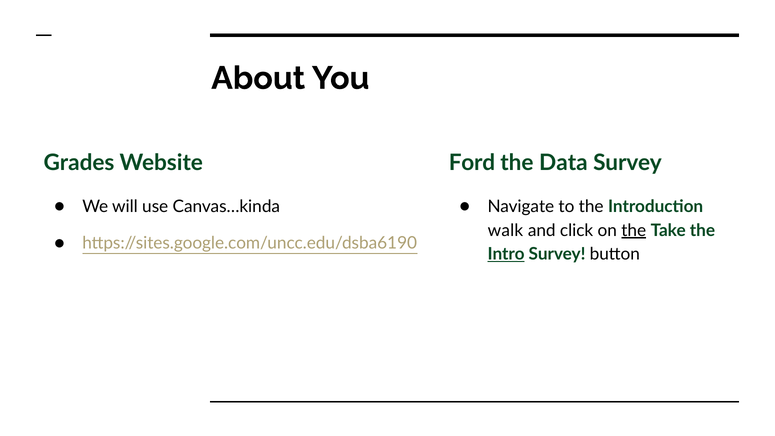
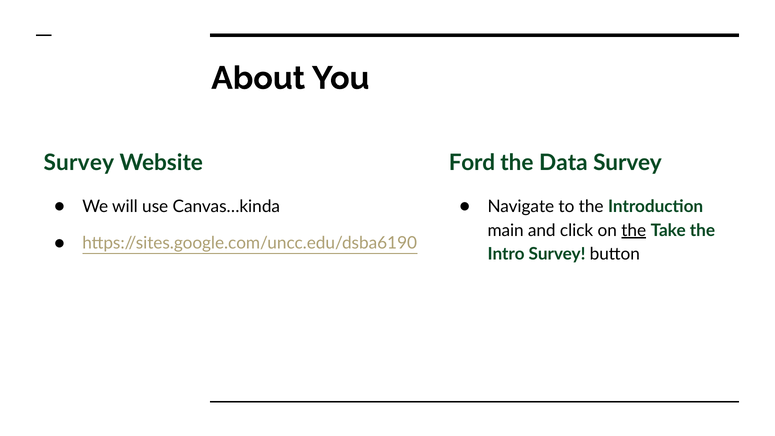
Grades at (79, 163): Grades -> Survey
walk: walk -> main
Intro underline: present -> none
